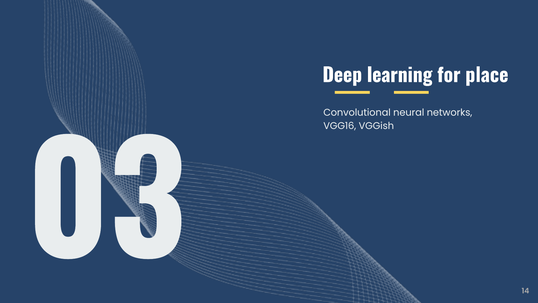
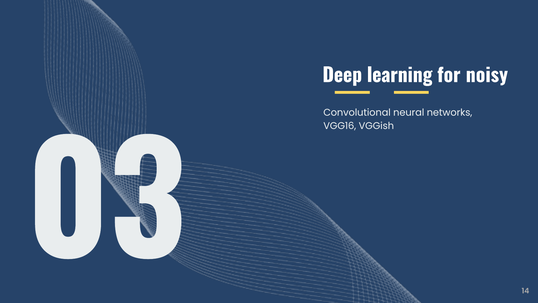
place: place -> noisy
